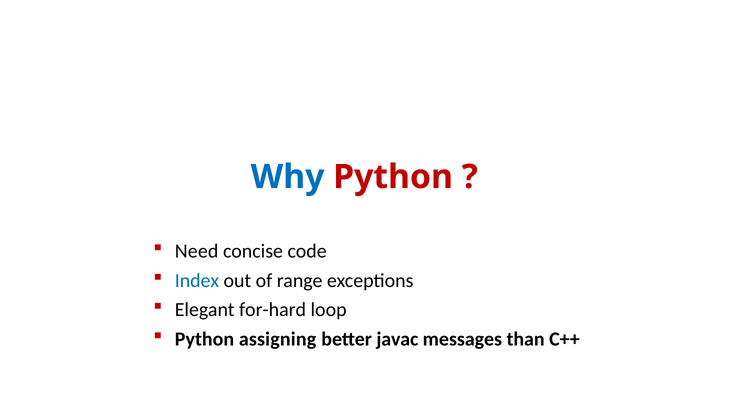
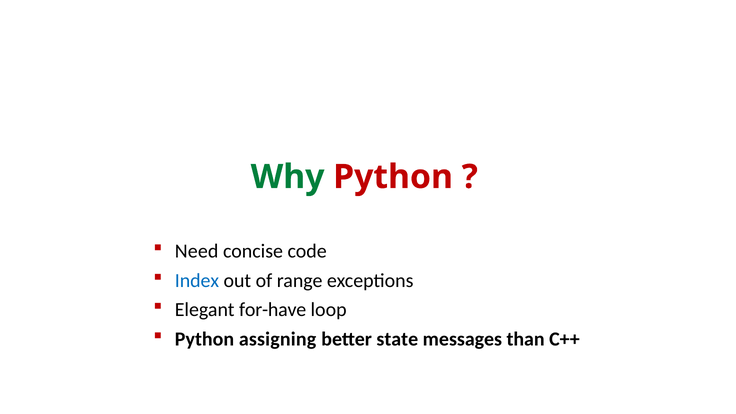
Why colour: blue -> green
for-hard: for-hard -> for-have
javac: javac -> state
